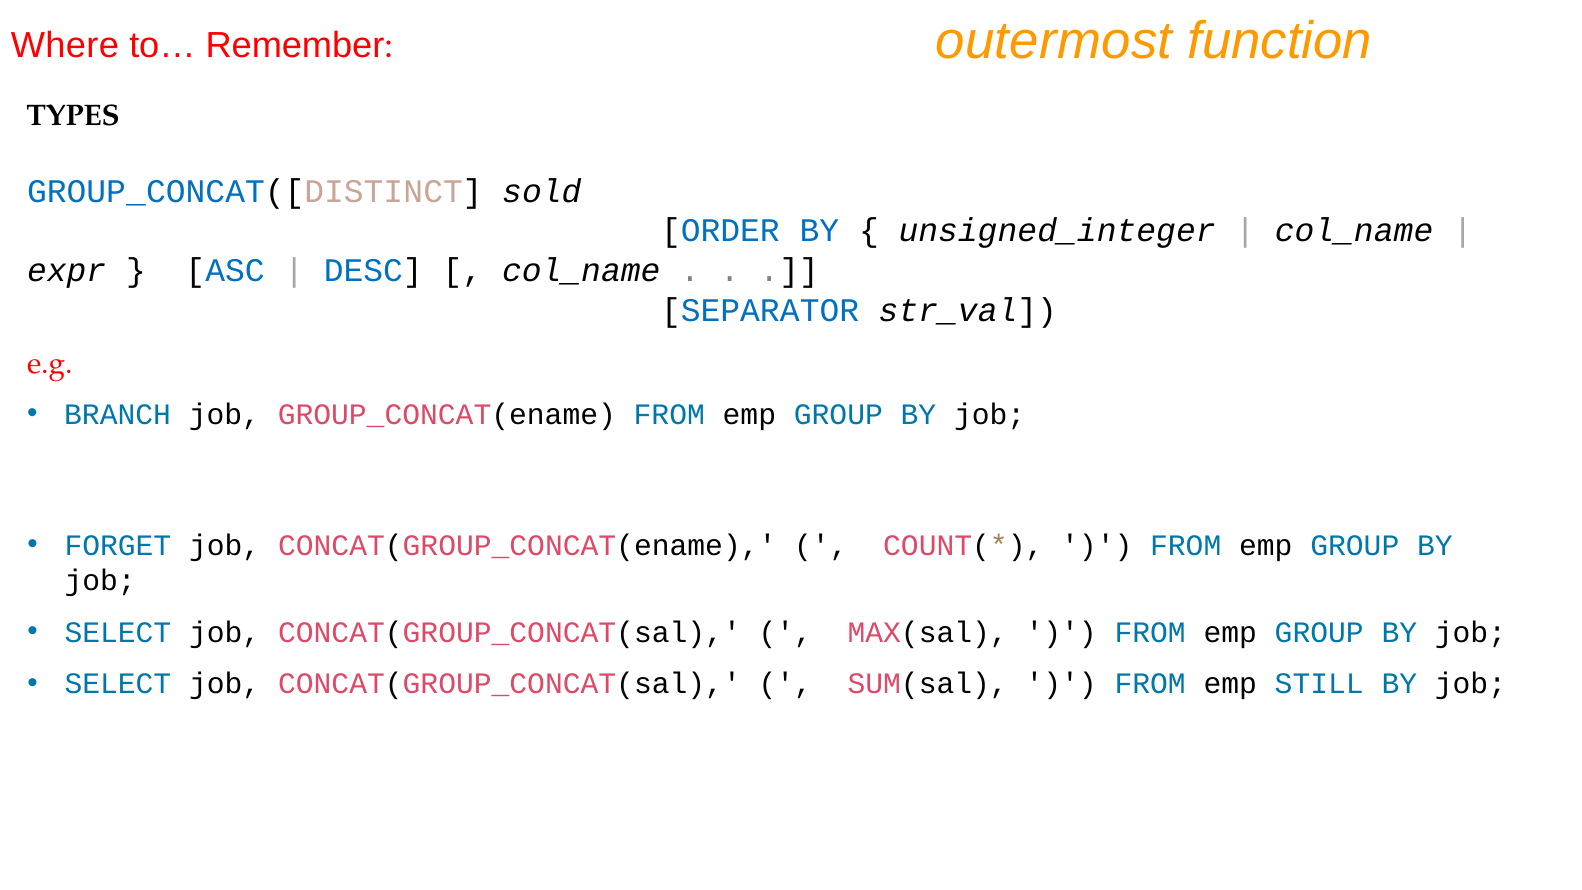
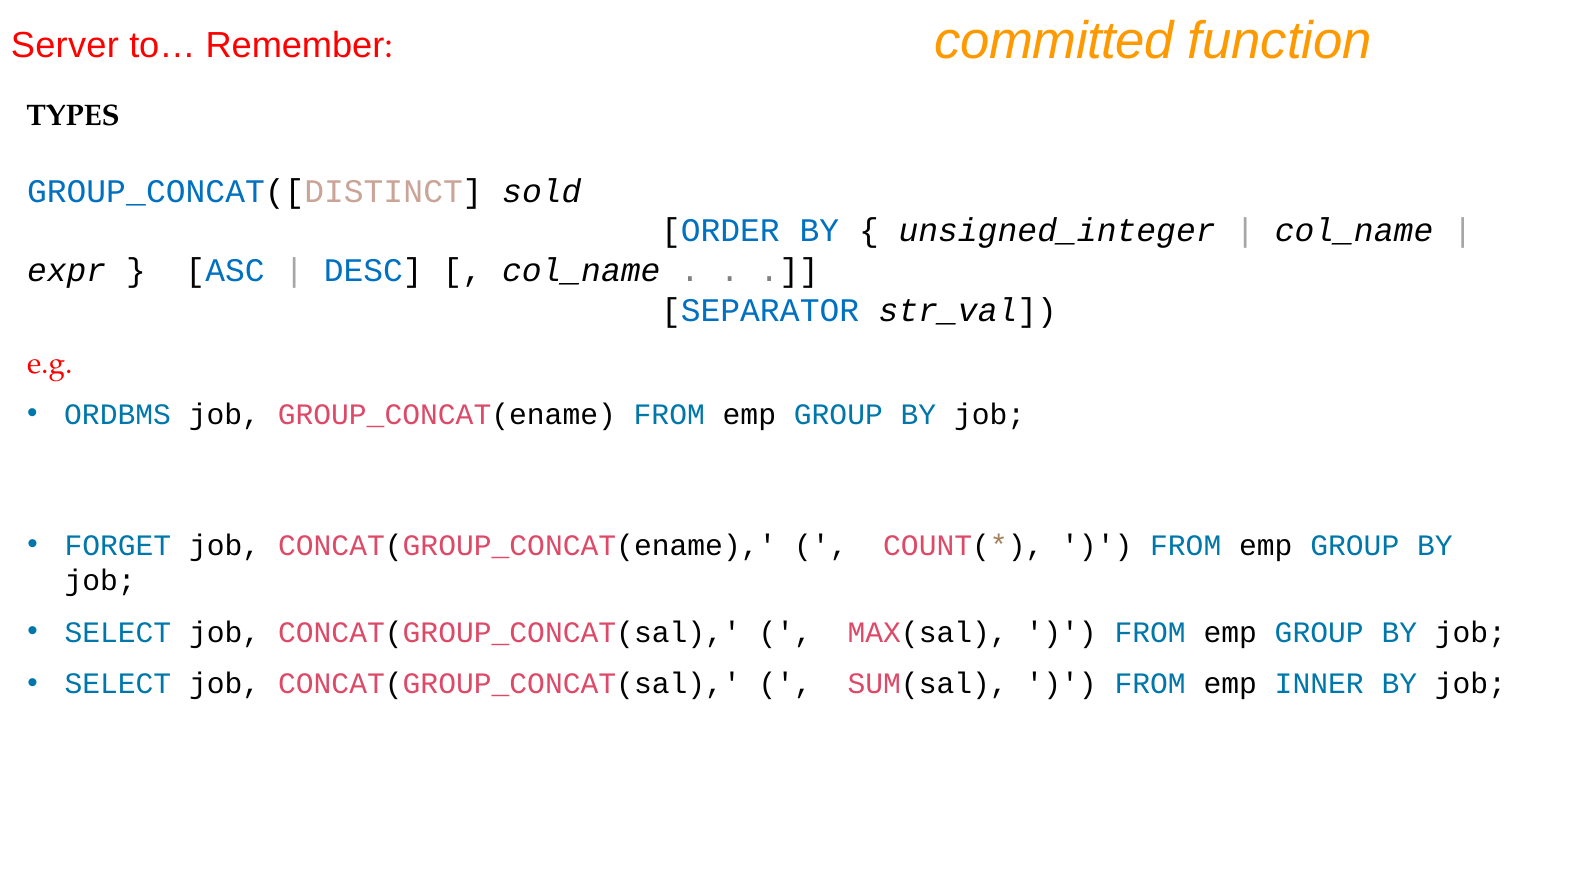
outermost: outermost -> committed
Where: Where -> Server
BRANCH: BRANCH -> ORDBMS
STILL: STILL -> INNER
